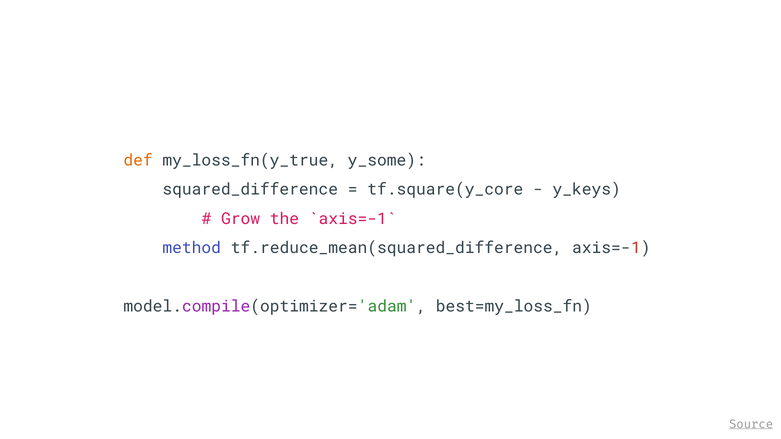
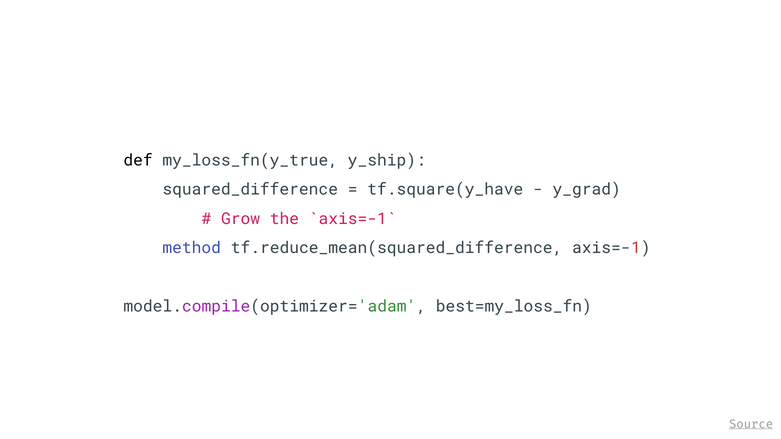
def colour: orange -> black
y_some: y_some -> y_ship
tf.square(y_core: tf.square(y_core -> tf.square(y_have
y_keys: y_keys -> y_grad
